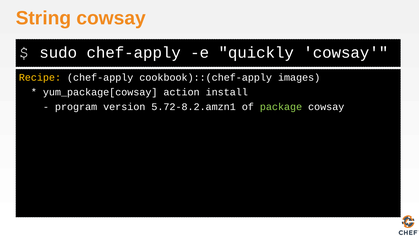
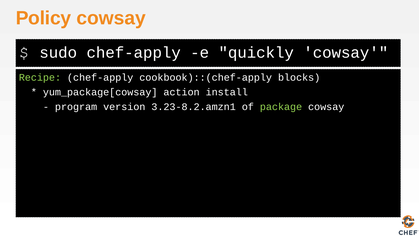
String: String -> Policy
Recipe colour: yellow -> light green
images: images -> blocks
5.72-8.2.amzn1: 5.72-8.2.amzn1 -> 3.23-8.2.amzn1
